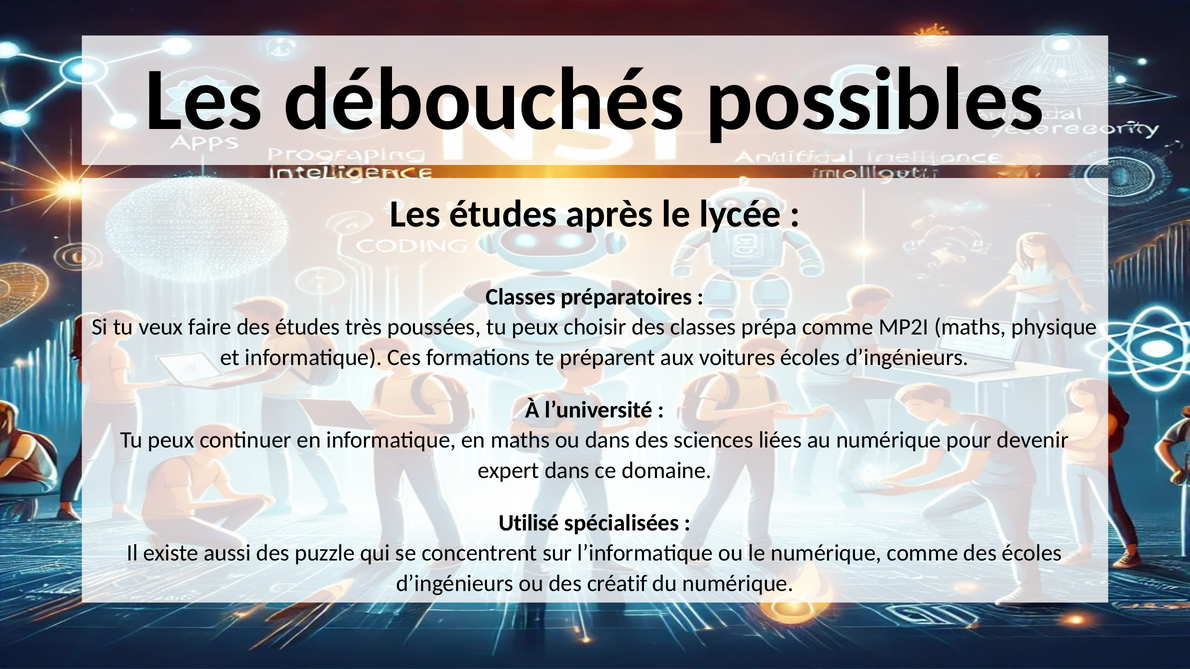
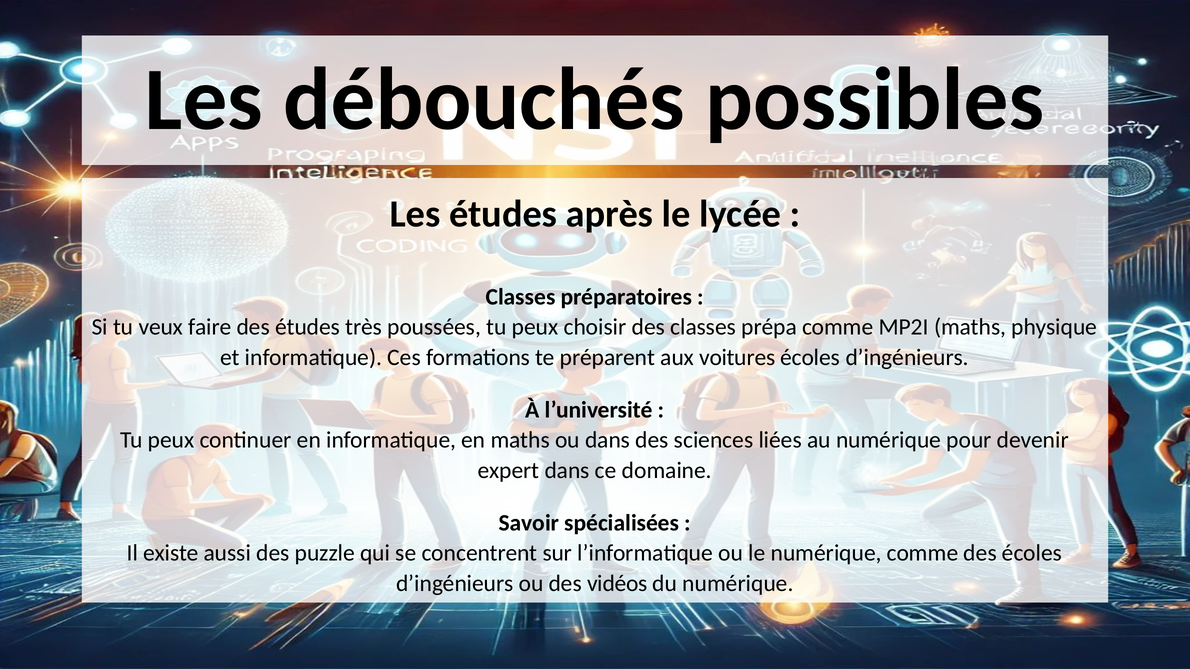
Utilisé: Utilisé -> Savoir
créatif: créatif -> vidéos
